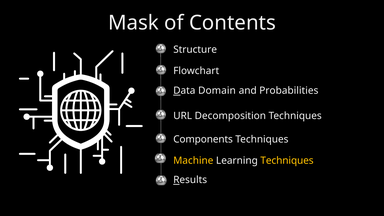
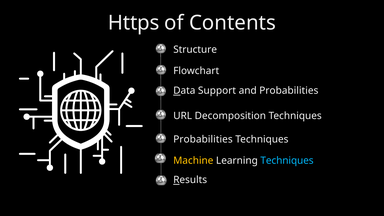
Mask: Mask -> Https
Domain: Domain -> Support
Components at (203, 139): Components -> Probabilities
Techniques at (287, 161) colour: yellow -> light blue
